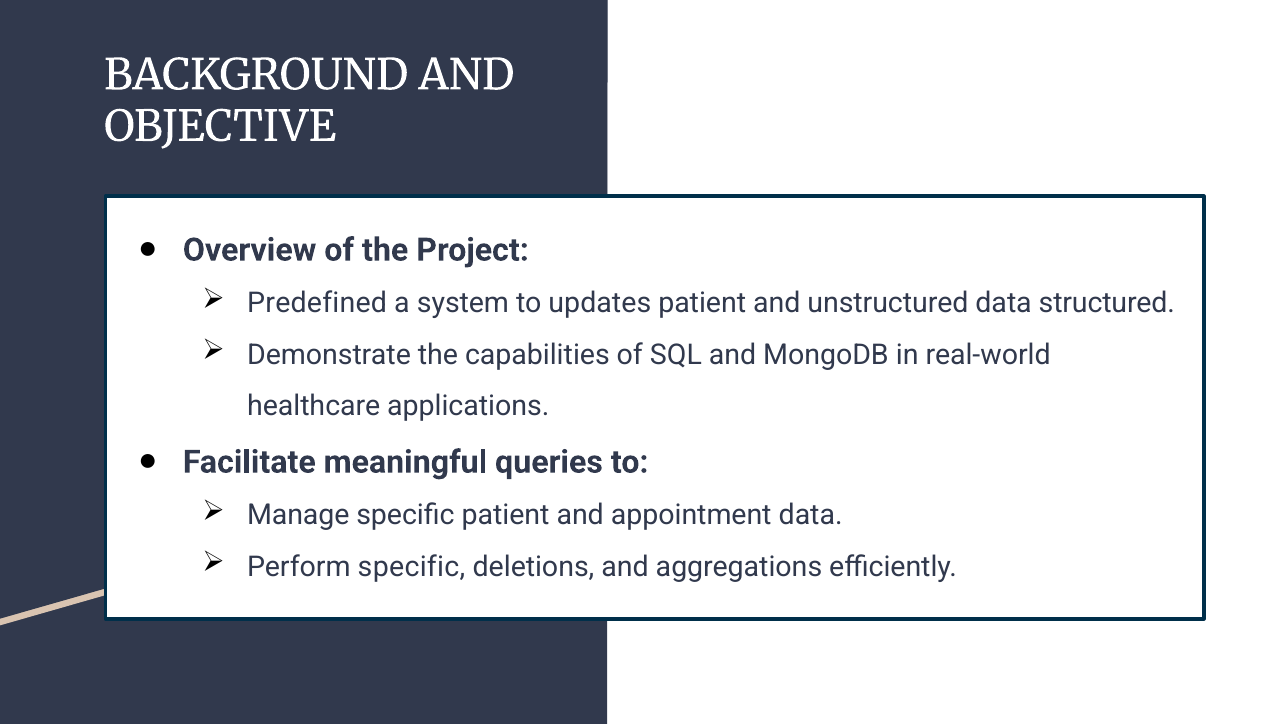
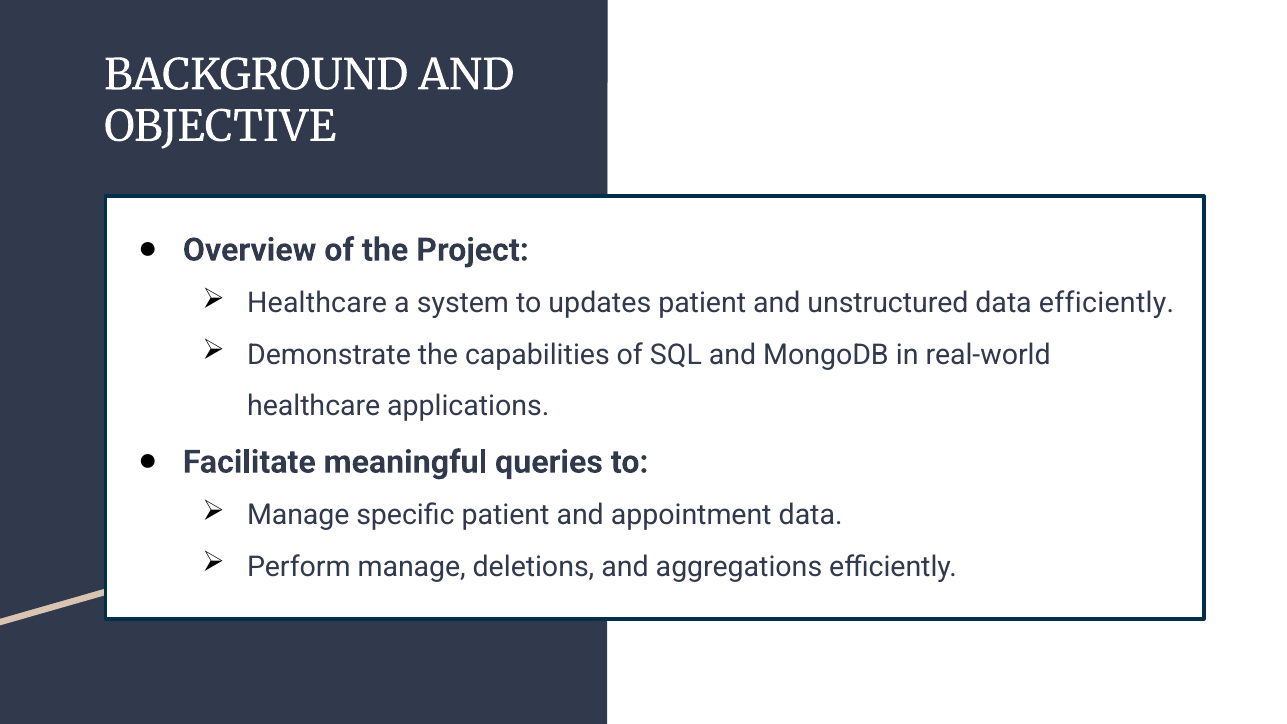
Predefined at (317, 303): Predefined -> Healthcare
data structured: structured -> efficiently
Perform specific: specific -> manage
